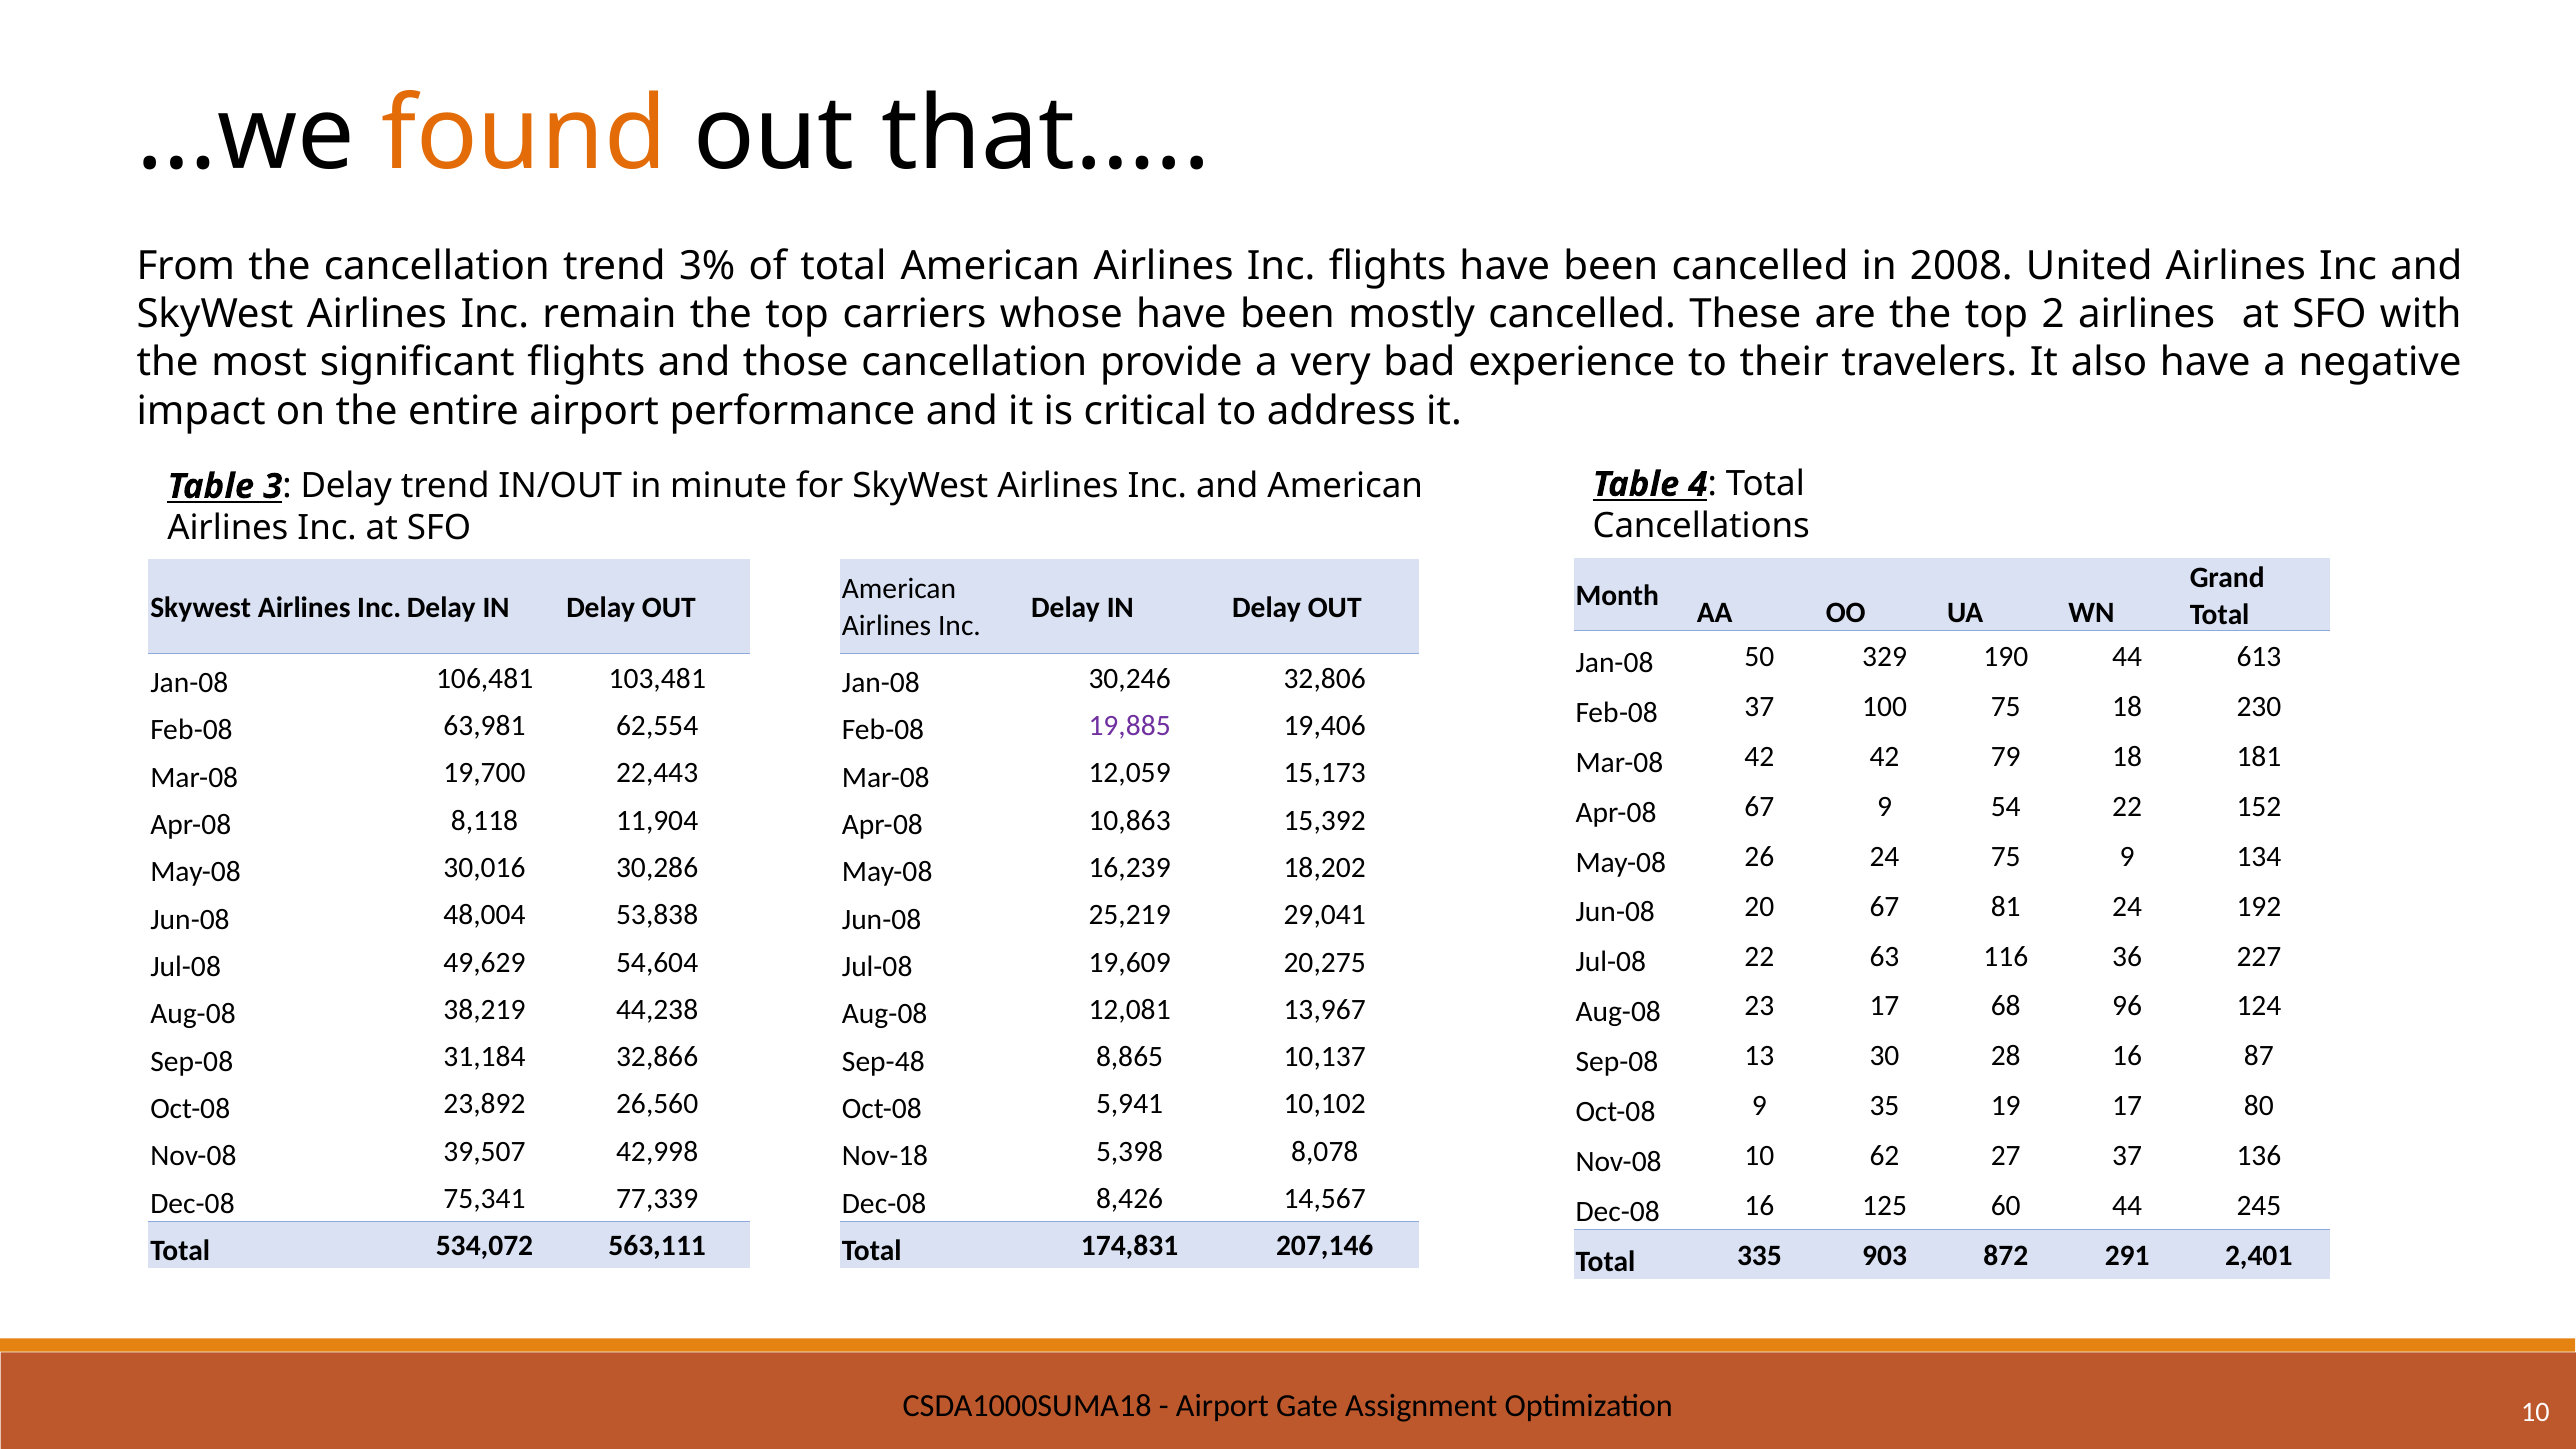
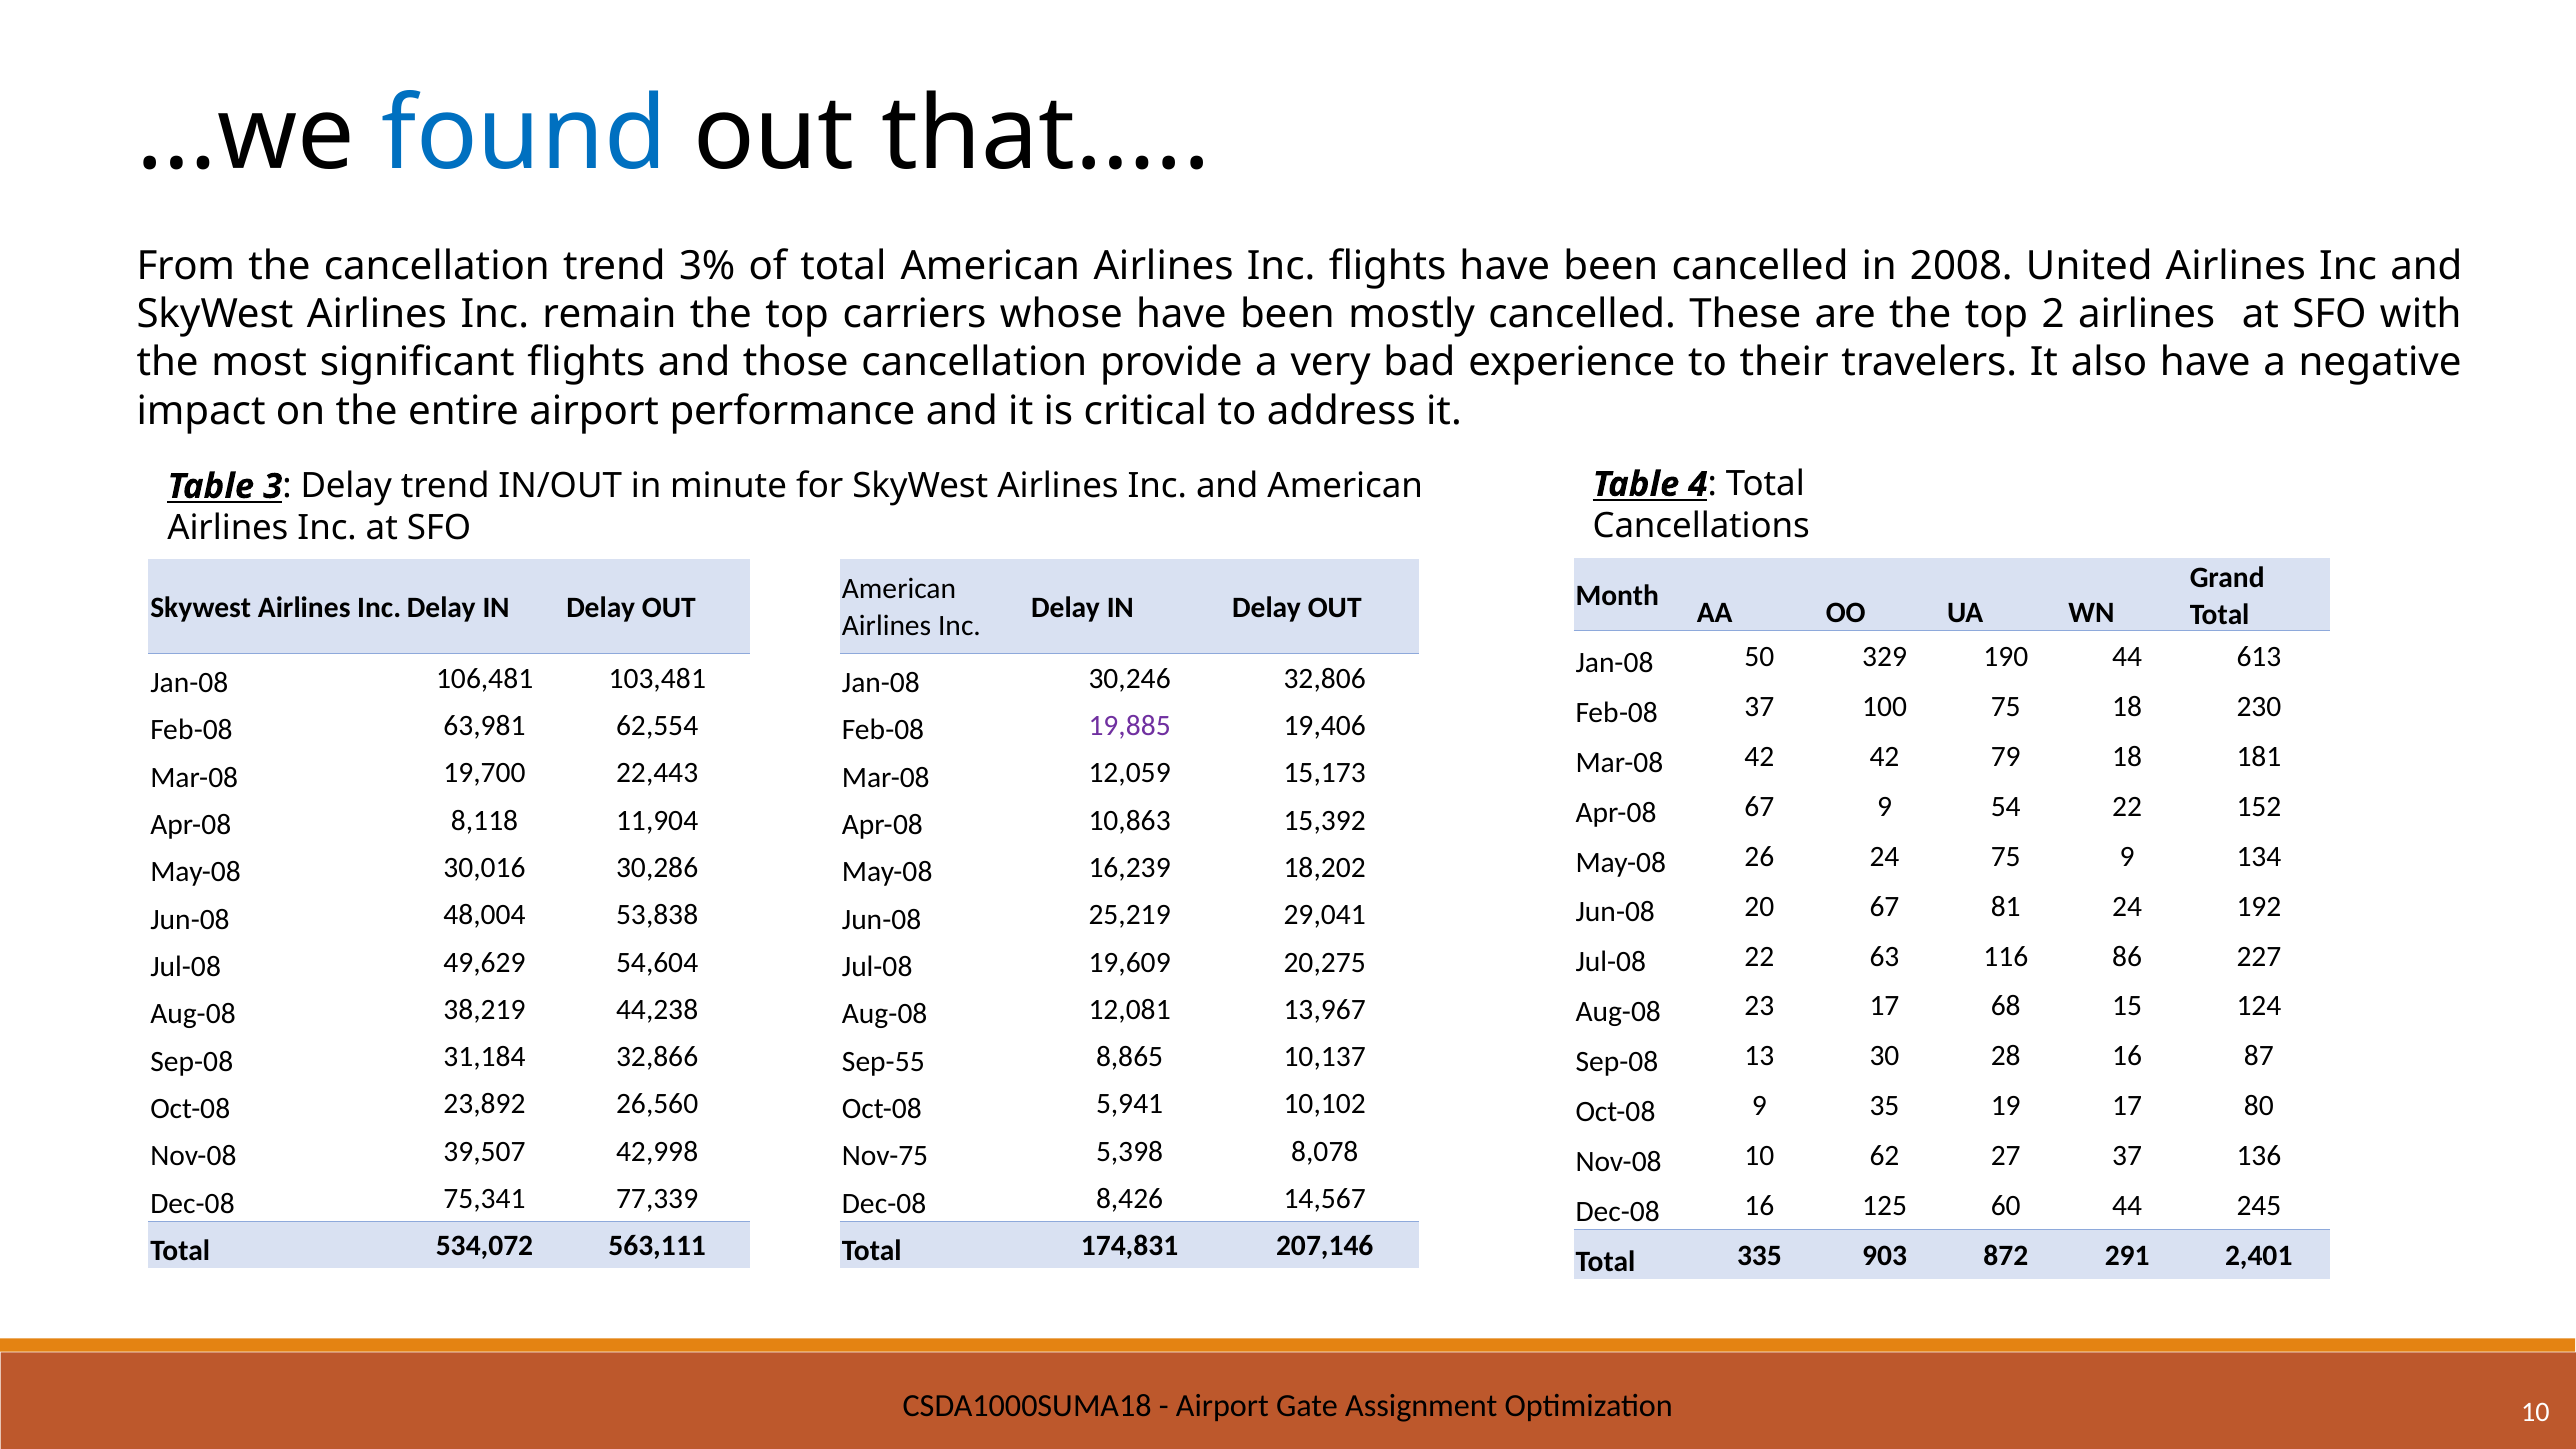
found colour: orange -> blue
36: 36 -> 86
96: 96 -> 15
Sep-48: Sep-48 -> Sep-55
Nov-18: Nov-18 -> Nov-75
